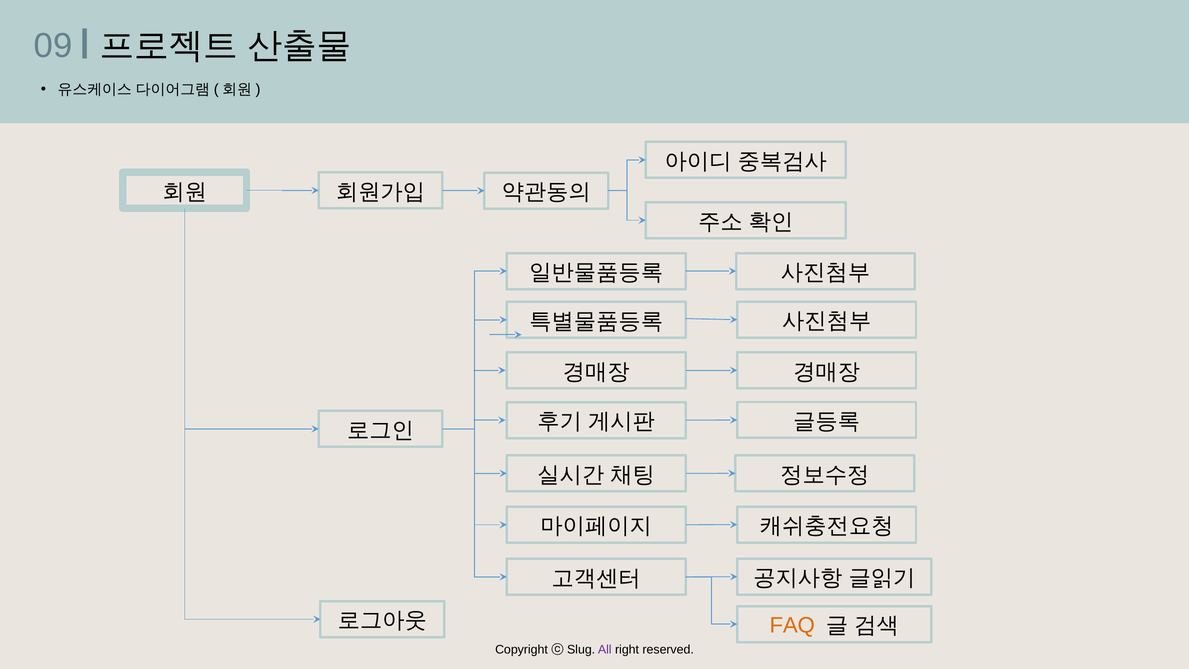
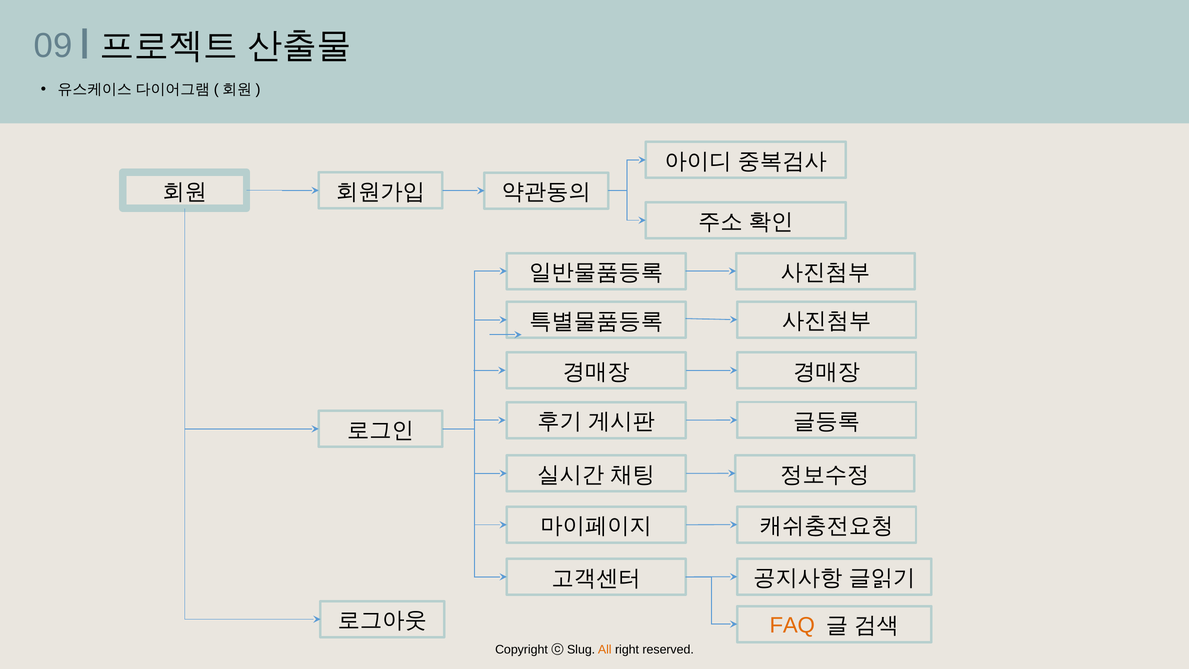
All colour: purple -> orange
